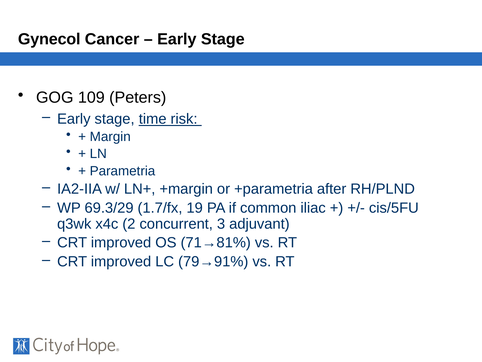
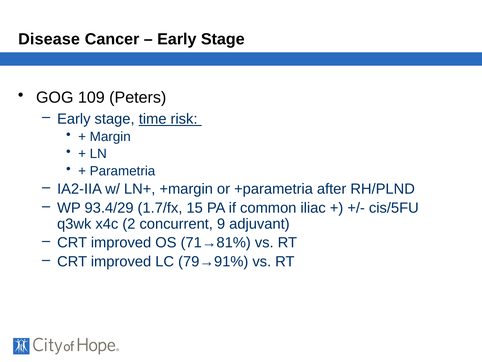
Gynecol: Gynecol -> Disease
69.3/29: 69.3/29 -> 93.4/29
19: 19 -> 15
3: 3 -> 9
